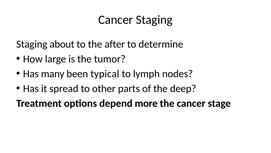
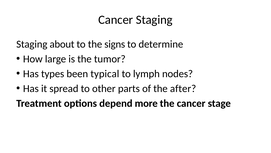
after: after -> signs
many: many -> types
deep: deep -> after
